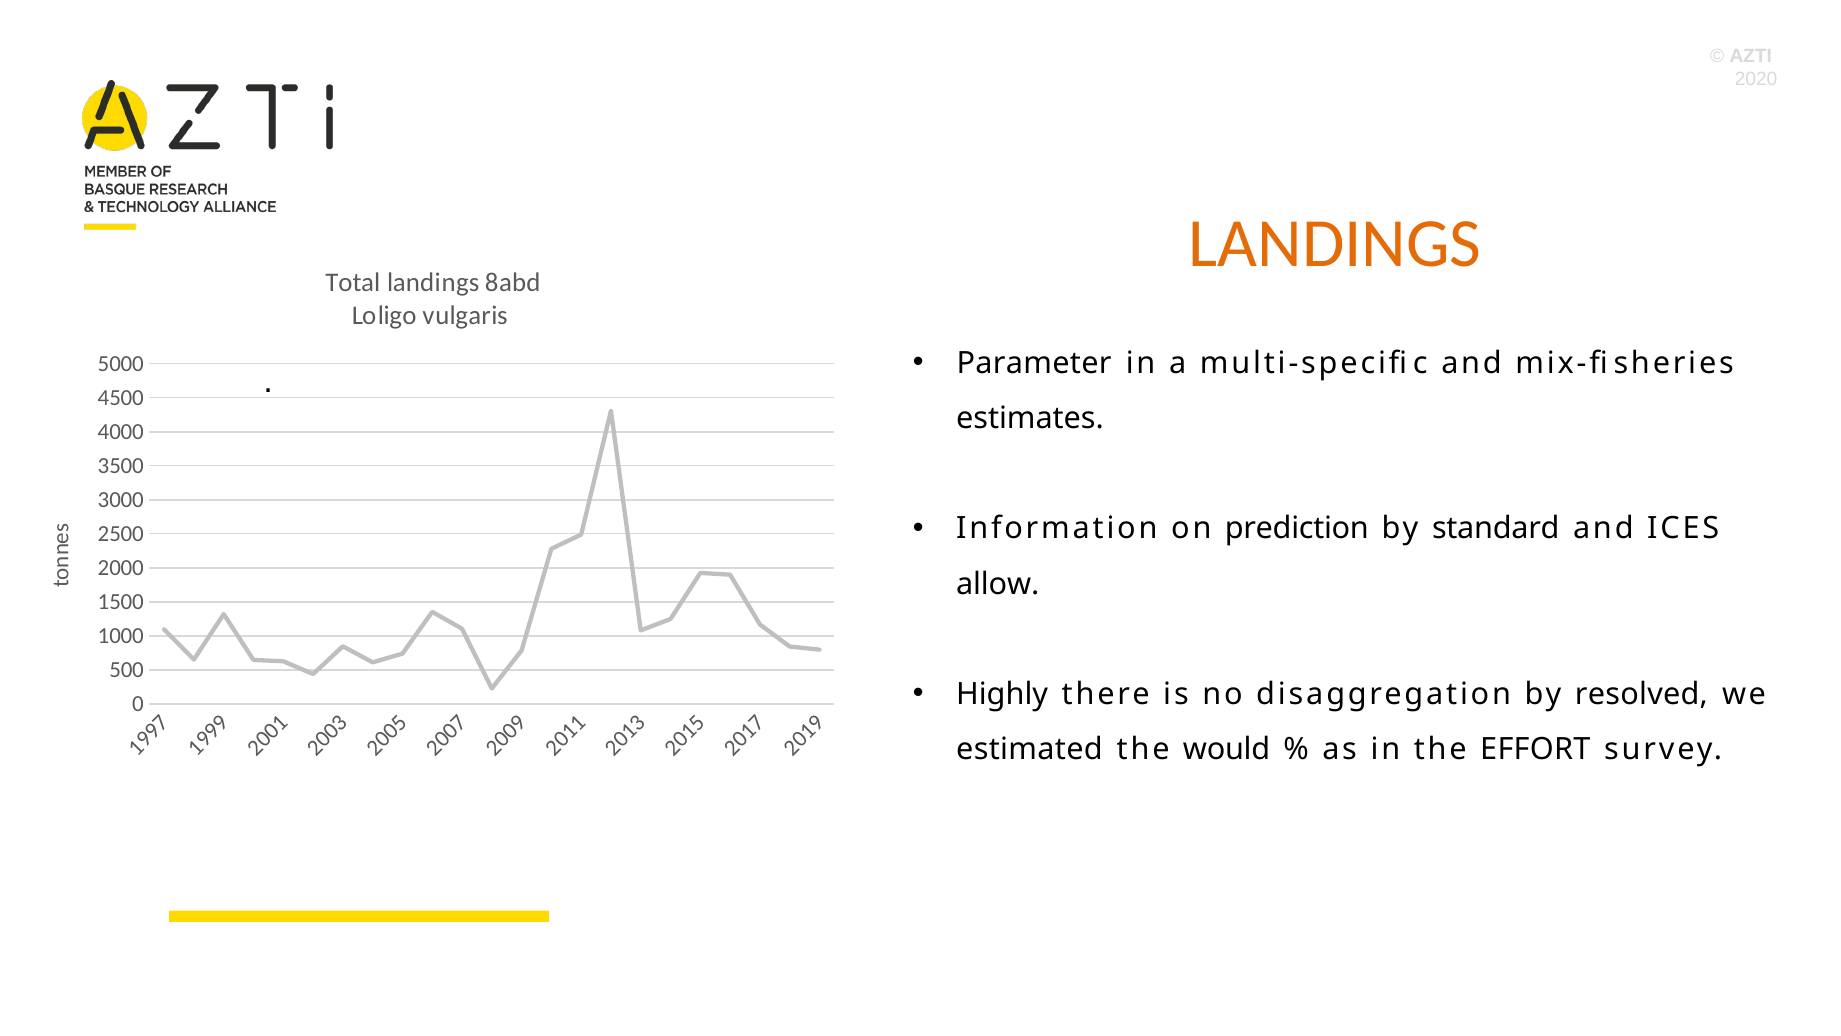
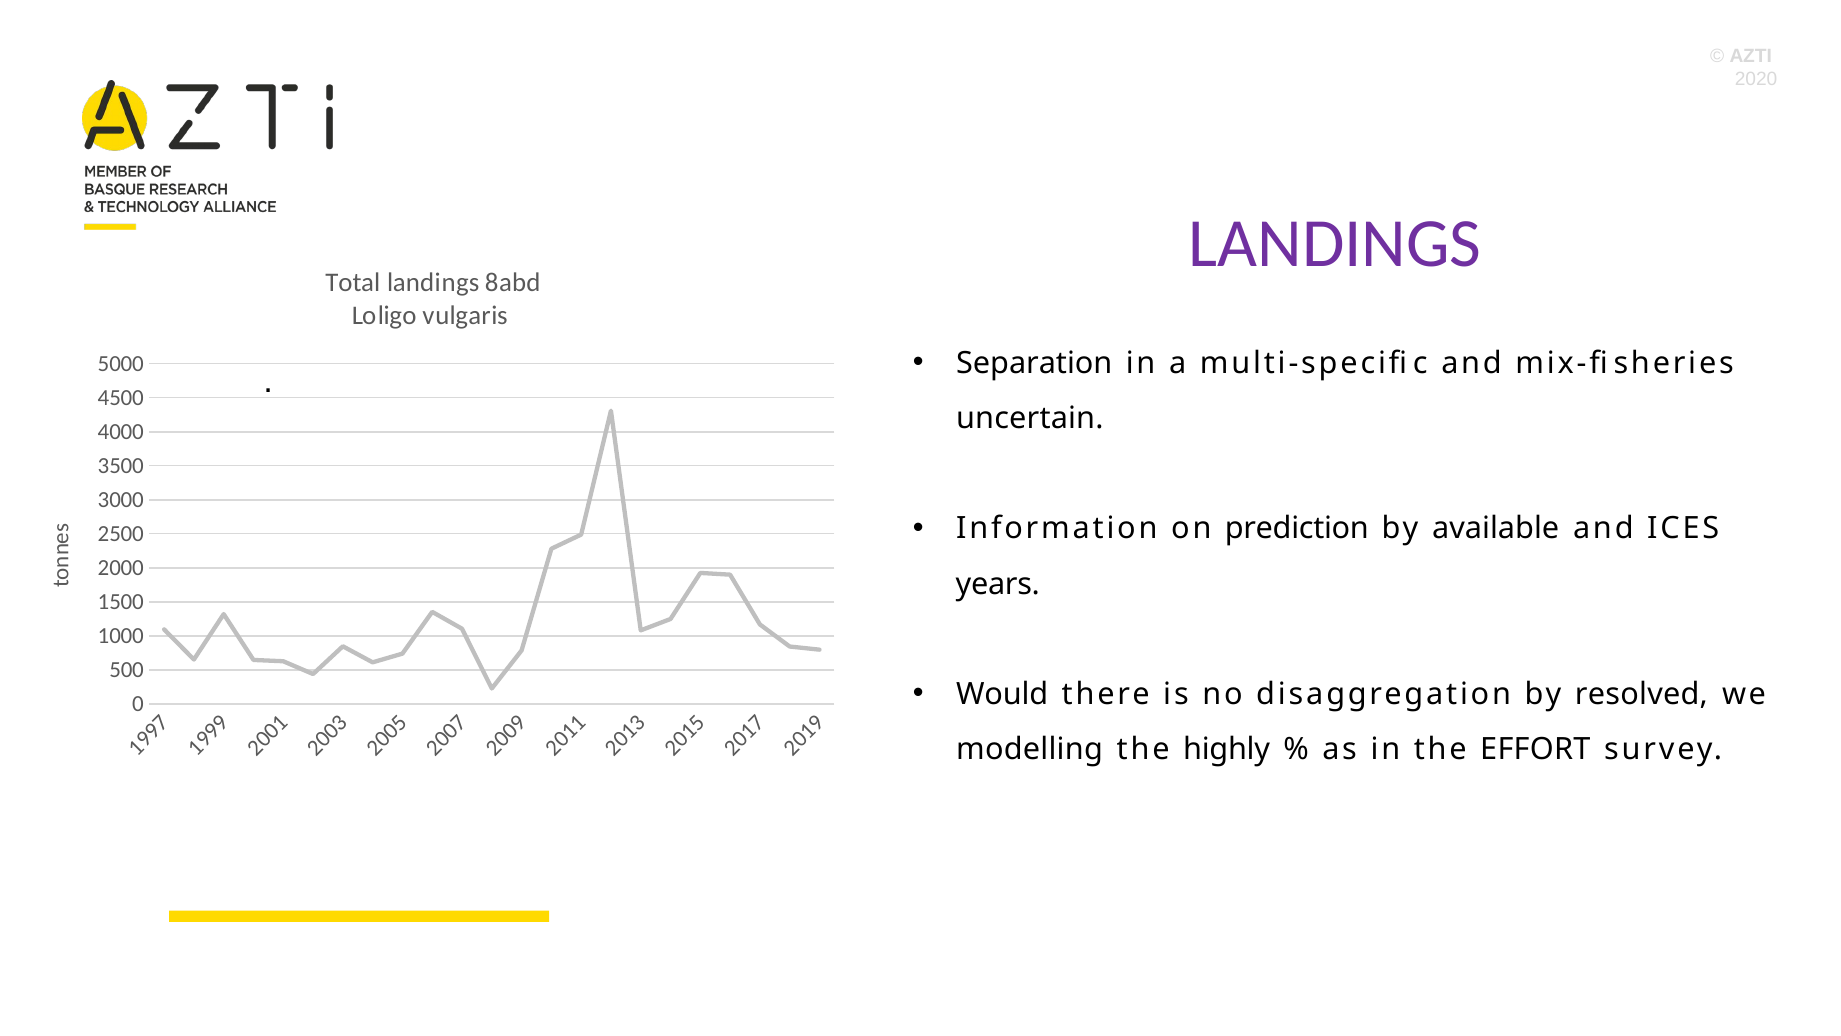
LANDINGS at (1335, 243) colour: orange -> purple
Parameter: Parameter -> Separation
estimates: estimates -> uncertain
standard: standard -> available
allow: allow -> years
Highly: Highly -> Would
estimated: estimated -> modelling
would: would -> highly
